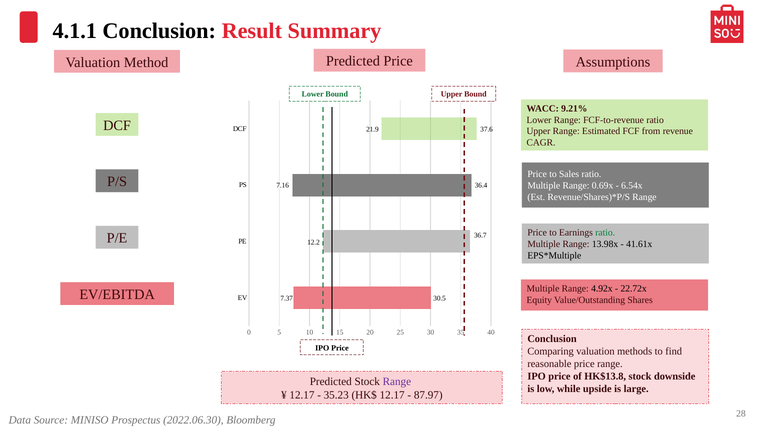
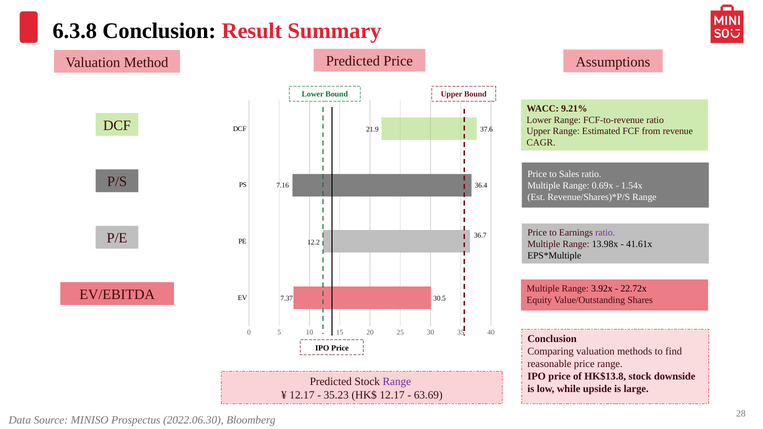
4.1.1: 4.1.1 -> 6.3.8
6.54x: 6.54x -> 1.54x
ratio at (605, 233) colour: green -> purple
4.92x: 4.92x -> 3.92x
87.97: 87.97 -> 63.69
